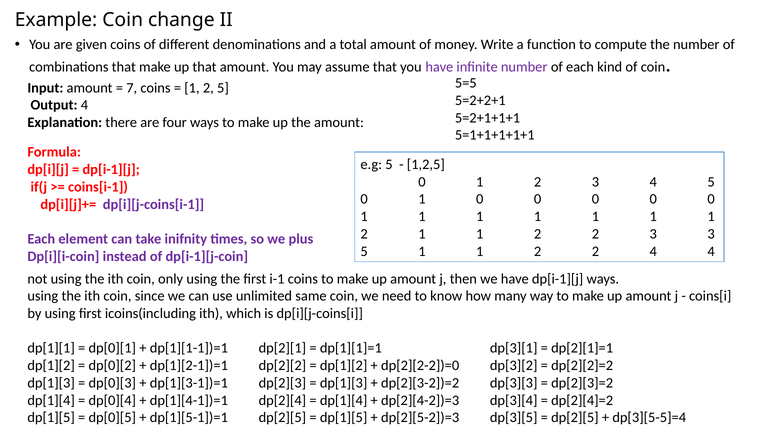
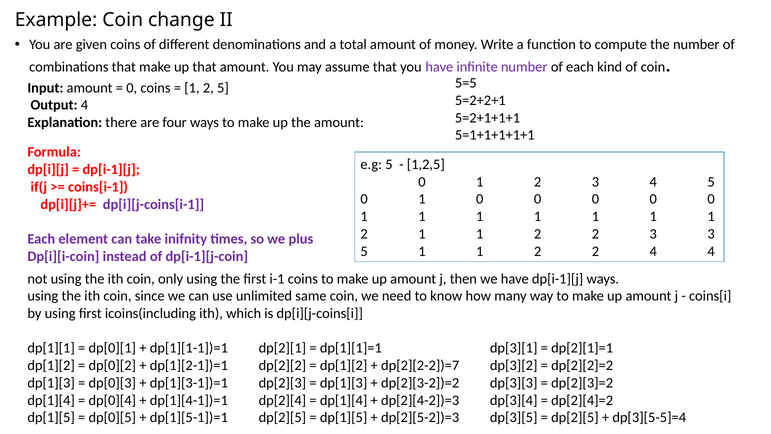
7 at (132, 88): 7 -> 0
dp[2][2-2])=0: dp[2][2-2])=0 -> dp[2][2-2])=7
